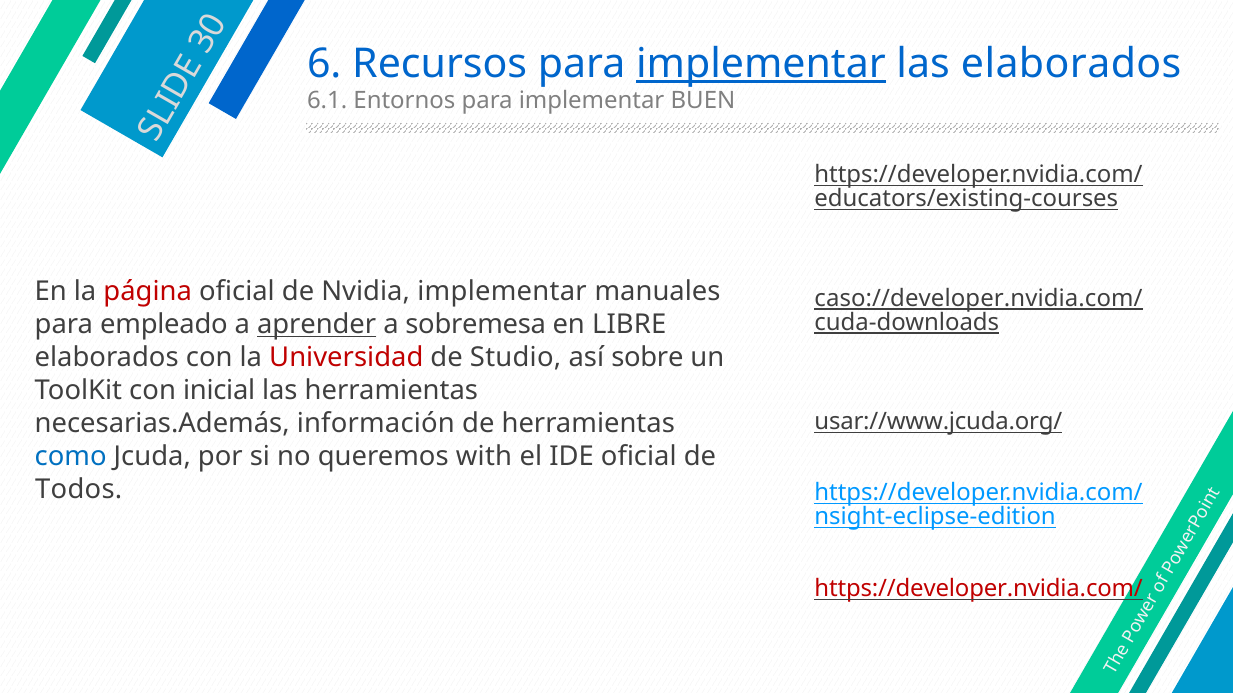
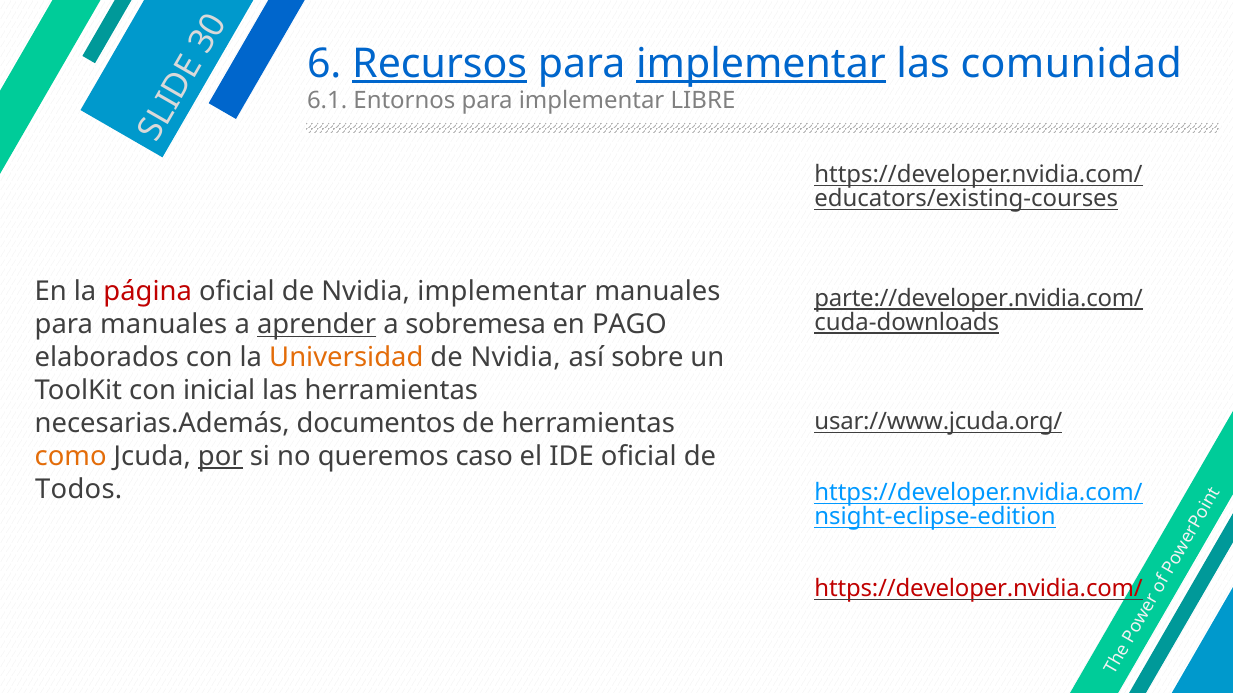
Recursos underline: none -> present
las elaborados: elaborados -> comunidad
BUEN: BUEN -> LIBRE
caso://developer.nvidia.com/: caso://developer.nvidia.com/ -> parte://developer.nvidia.com/
para empleado: empleado -> manuales
LIBRE: LIBRE -> PAGO
Universidad colour: red -> orange
Studio at (516, 358): Studio -> Nvidia
información: información -> documentos
como colour: blue -> orange
por underline: none -> present
with: with -> caso
